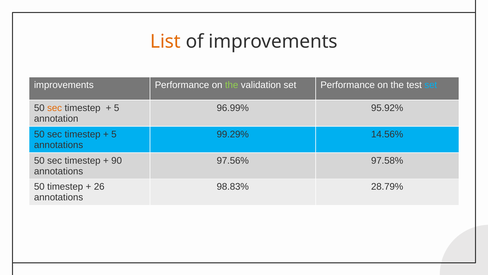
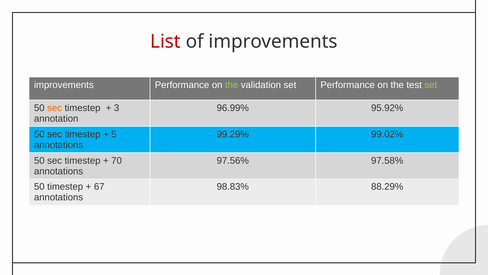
List colour: orange -> red
set at (431, 85) colour: light blue -> light green
5 at (117, 108): 5 -> 3
14.56%: 14.56% -> 99.02%
90: 90 -> 70
26: 26 -> 67
28.79%: 28.79% -> 88.29%
